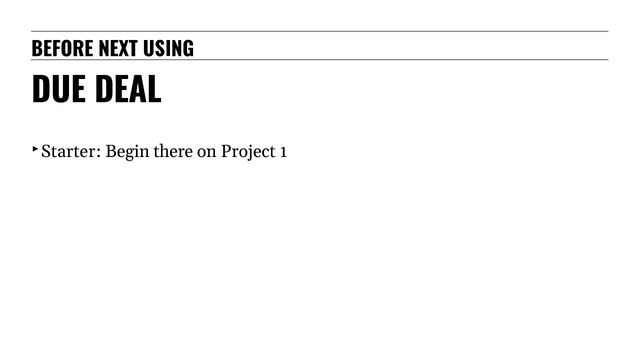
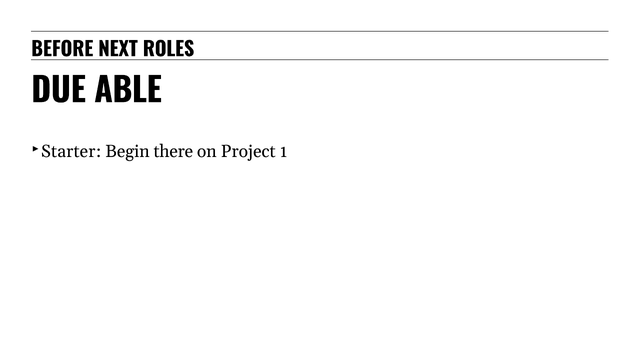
USING: USING -> ROLES
DEAL: DEAL -> ABLE
